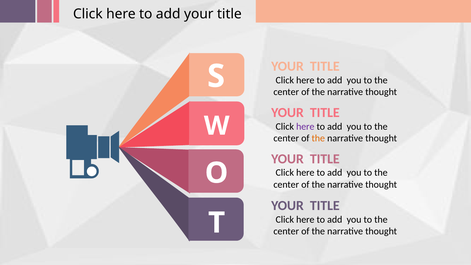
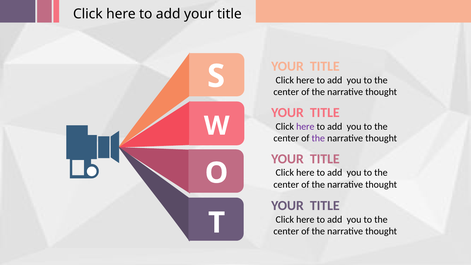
the at (318, 138) colour: orange -> purple
